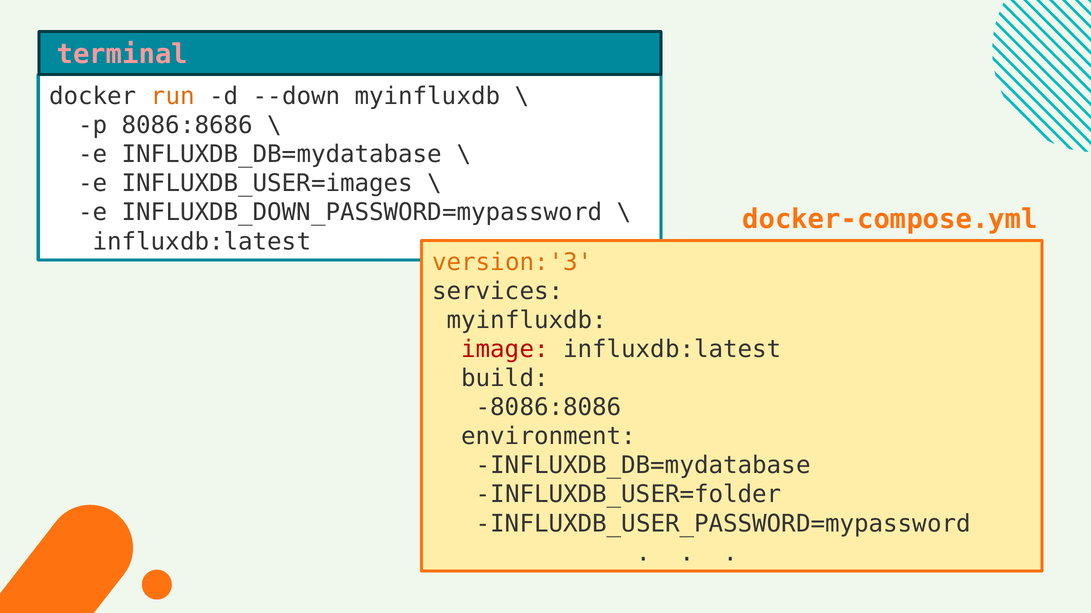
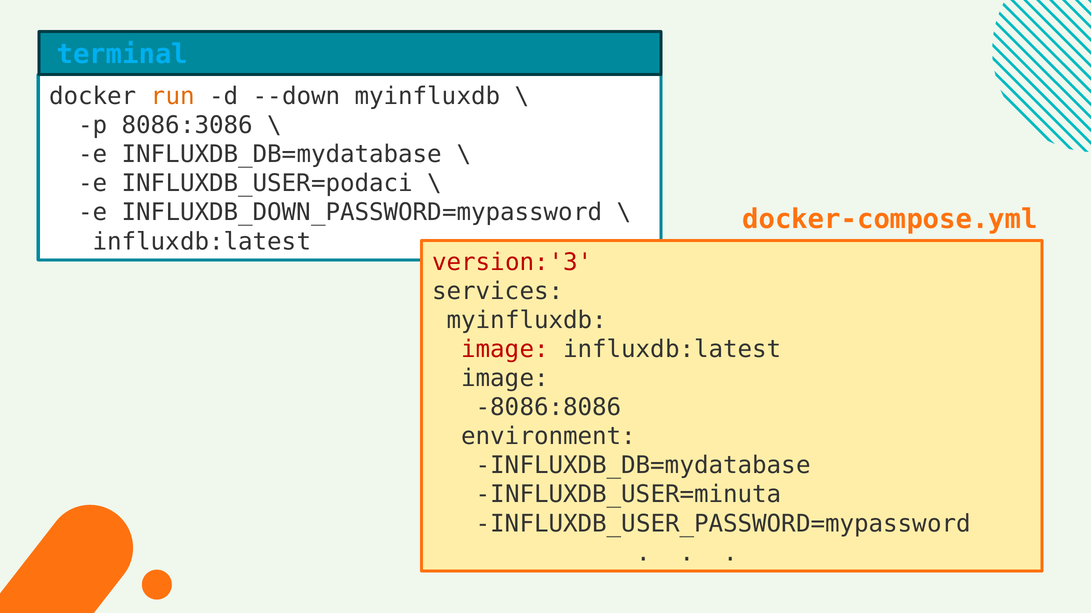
terminal colour: pink -> light blue
8086:8686: 8086:8686 -> 8086:3086
INFLUXDB_USER=images: INFLUXDB_USER=images -> INFLUXDB_USER=podaci
version:'3 colour: orange -> red
build at (505, 379): build -> image
INFLUXDB_USER=folder: INFLUXDB_USER=folder -> INFLUXDB_USER=minuta
